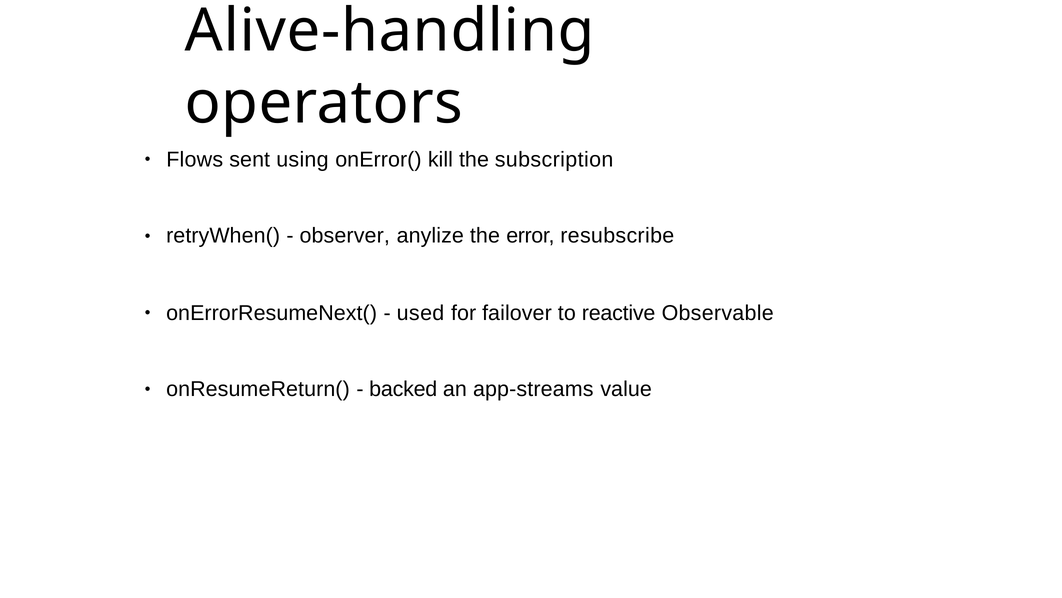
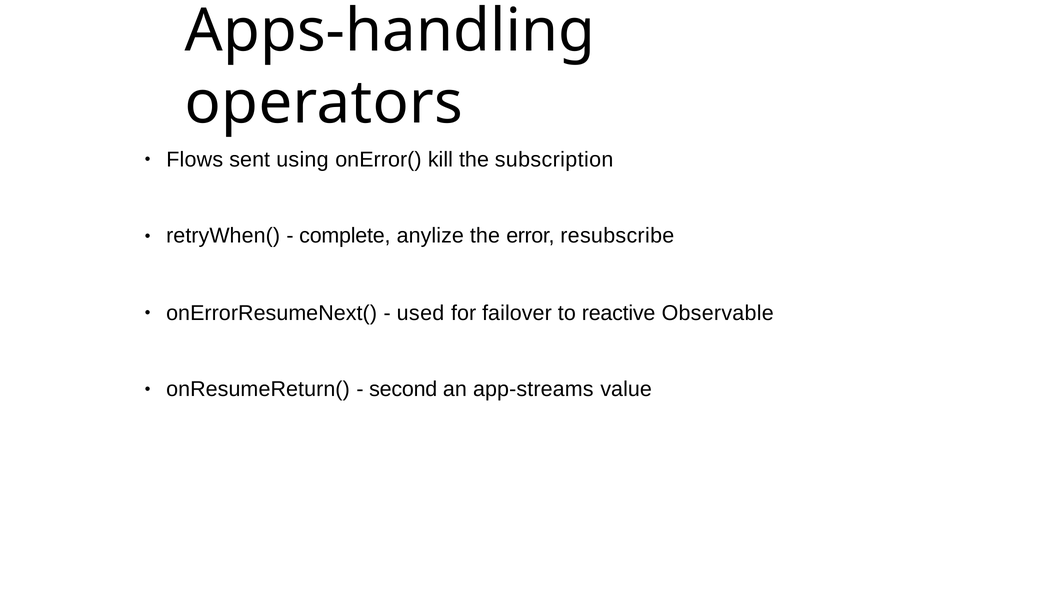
Alive-handling: Alive-handling -> Apps-handling
observer: observer -> complete
backed: backed -> second
